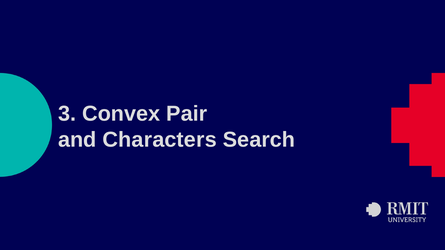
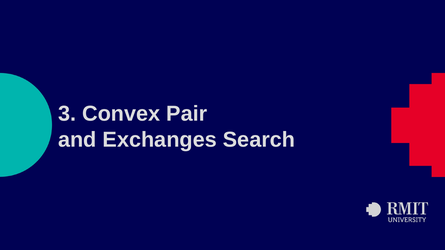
Characters: Characters -> Exchanges
